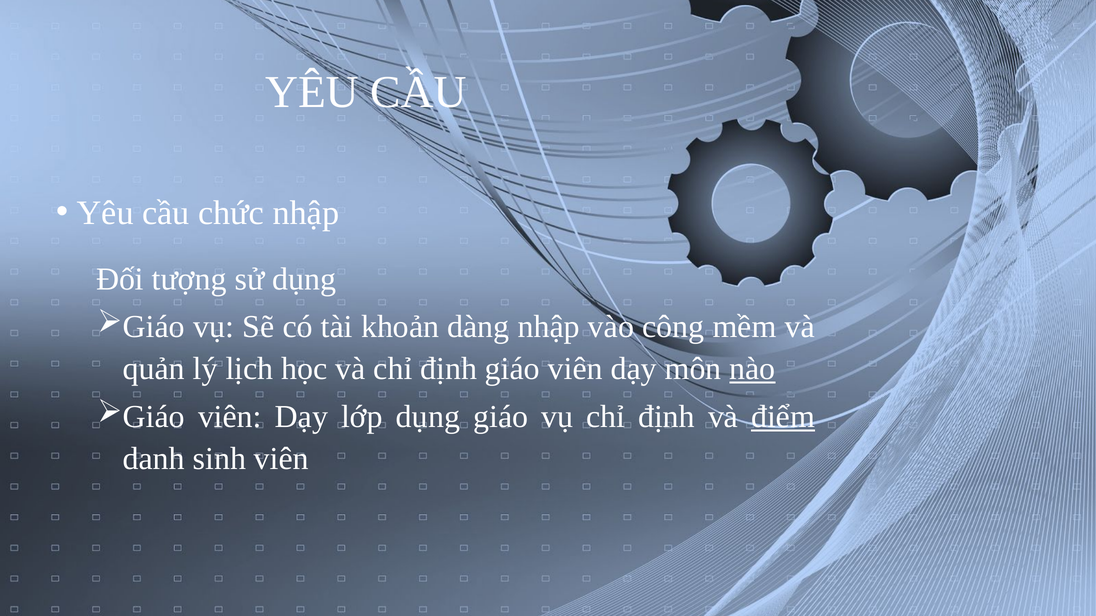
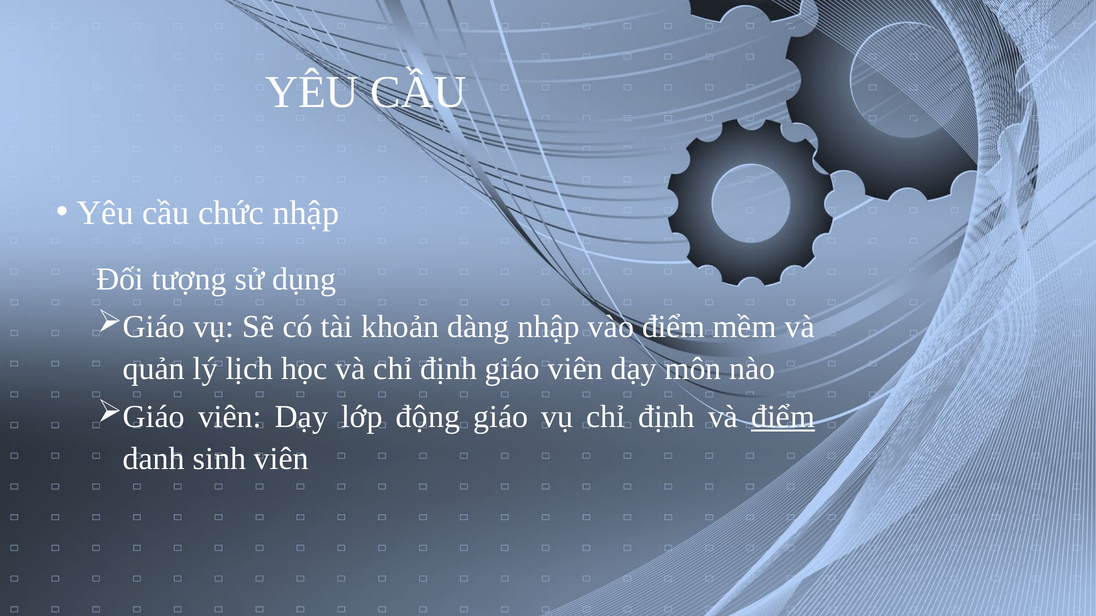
vào công: công -> điểm
nào underline: present -> none
lớp dụng: dụng -> động
